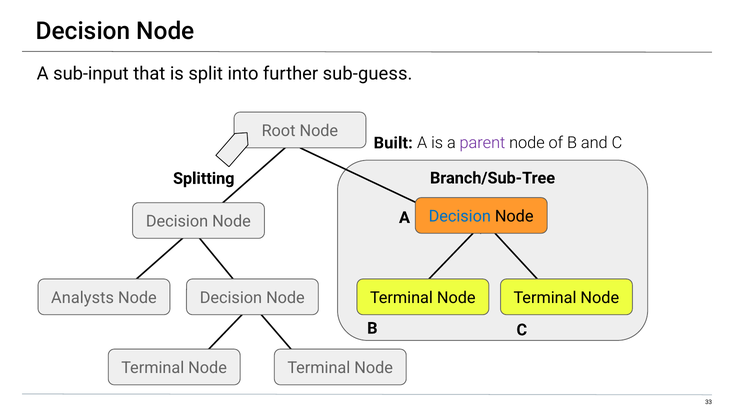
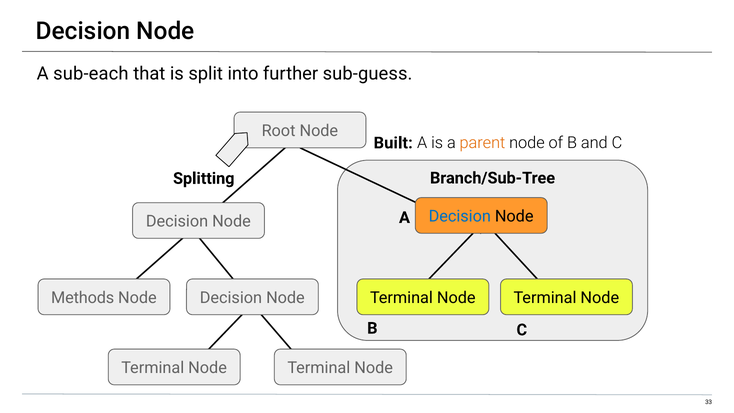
sub-input: sub-input -> sub-each
parent colour: purple -> orange
Analysts: Analysts -> Methods
